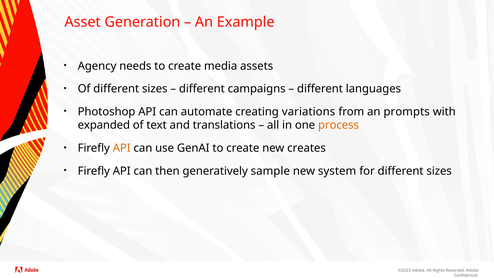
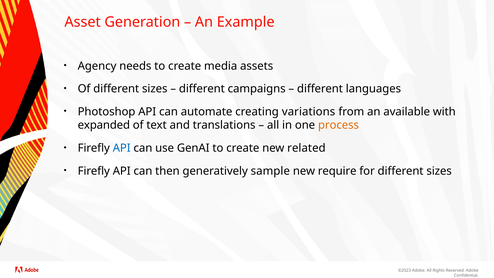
prompts: prompts -> available
API at (122, 148) colour: orange -> blue
creates: creates -> related
system: system -> require
